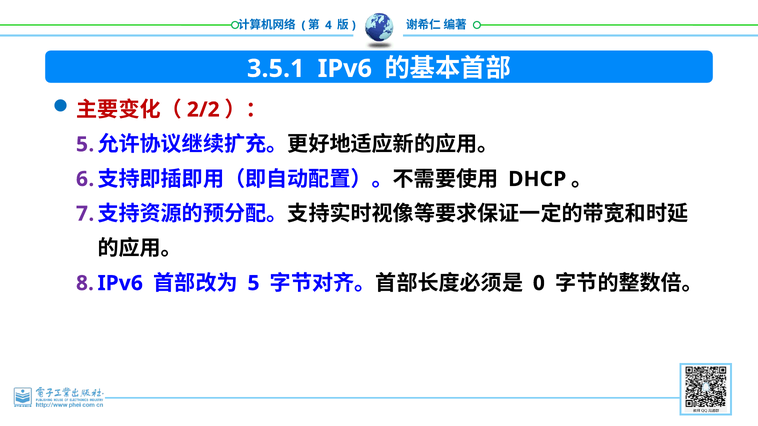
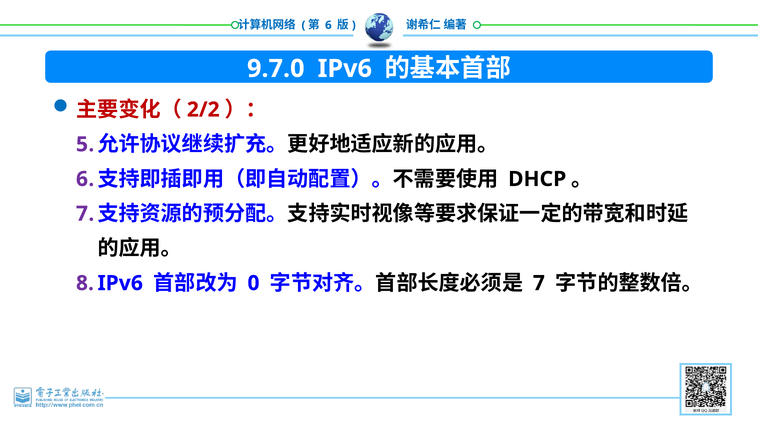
4 at (328, 25): 4 -> 6
3.5.1: 3.5.1 -> 9.7.0
5 at (254, 283): 5 -> 0
0 at (539, 283): 0 -> 7
